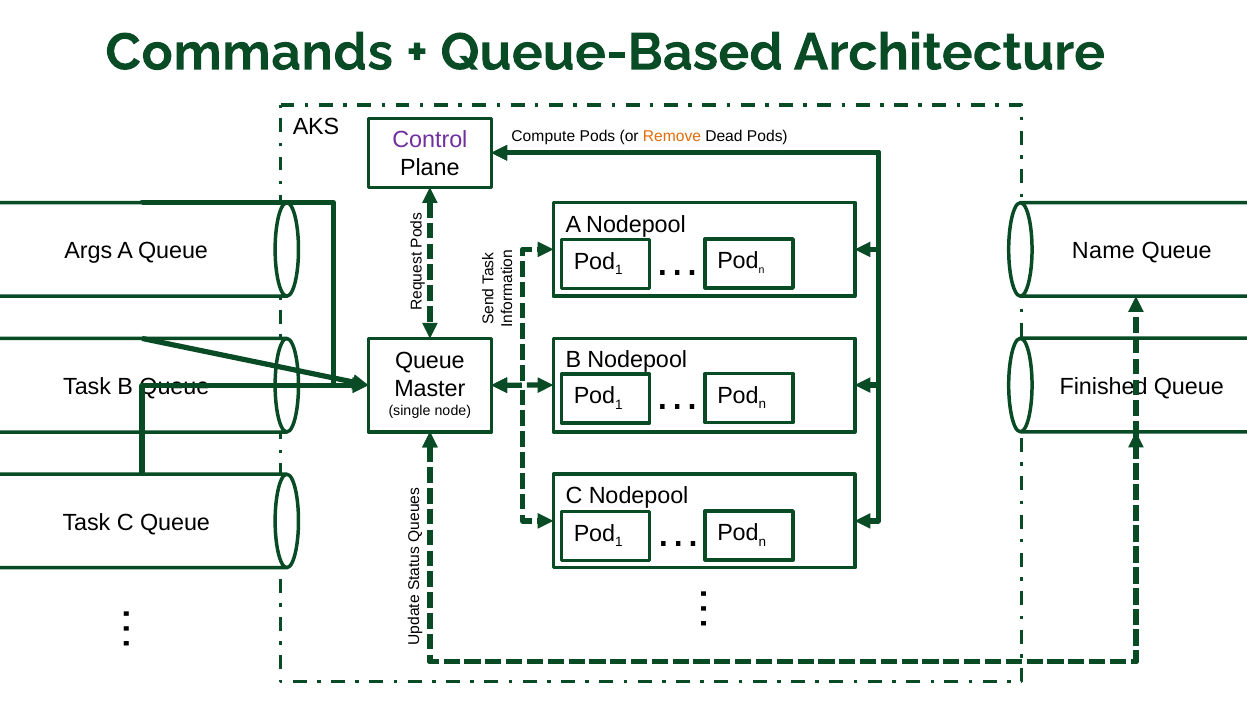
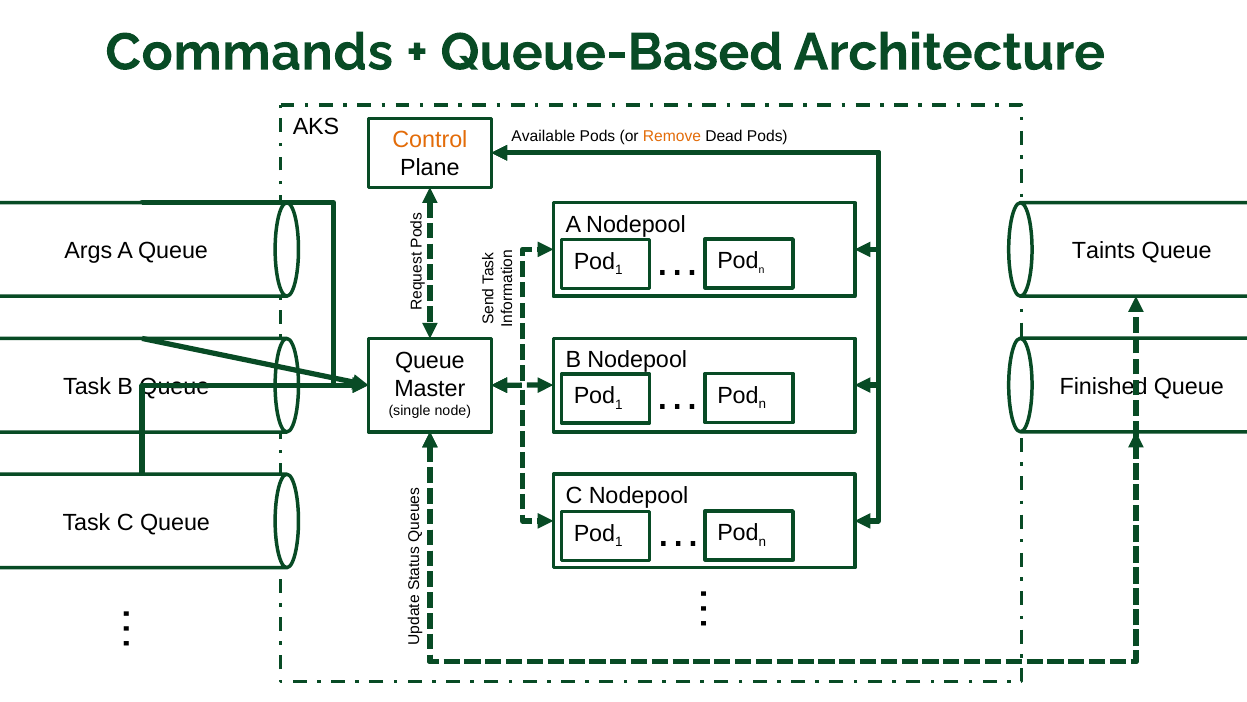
Compute: Compute -> Available
Control colour: purple -> orange
Name: Name -> Taints
